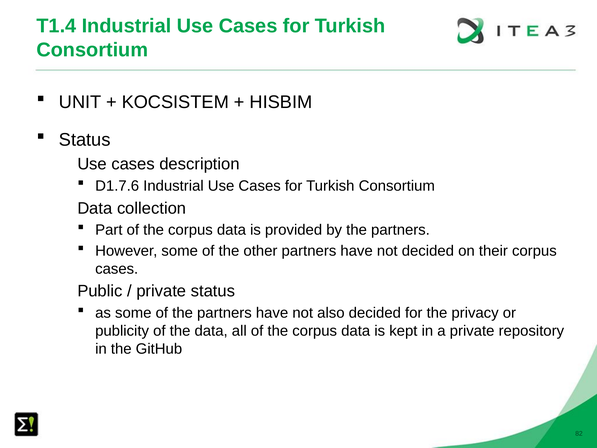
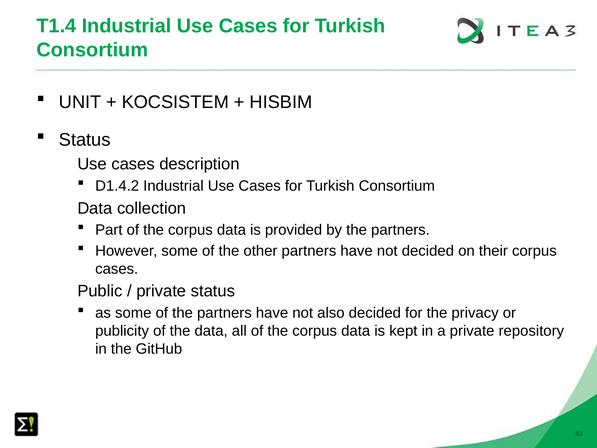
D1.7.6: D1.7.6 -> D1.4.2
